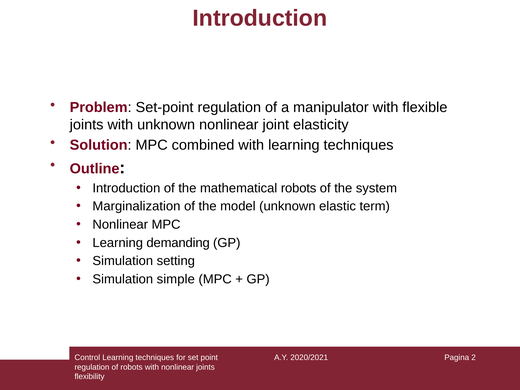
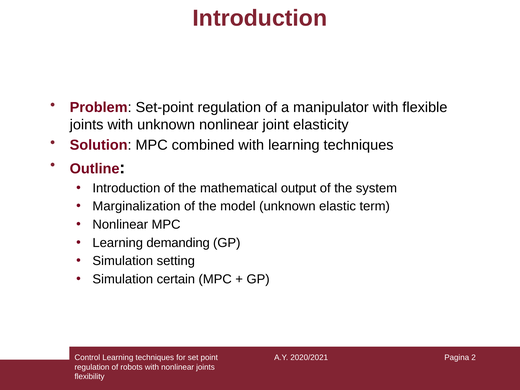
mathematical robots: robots -> output
simple: simple -> certain
